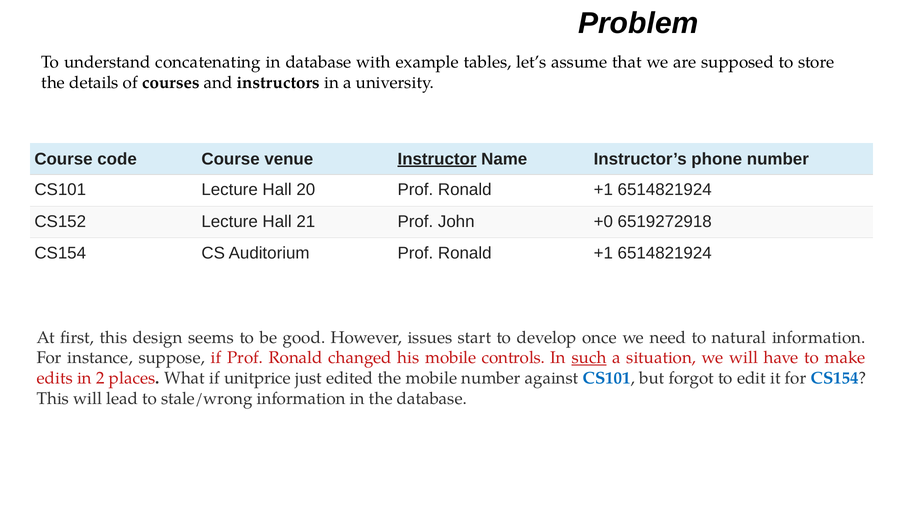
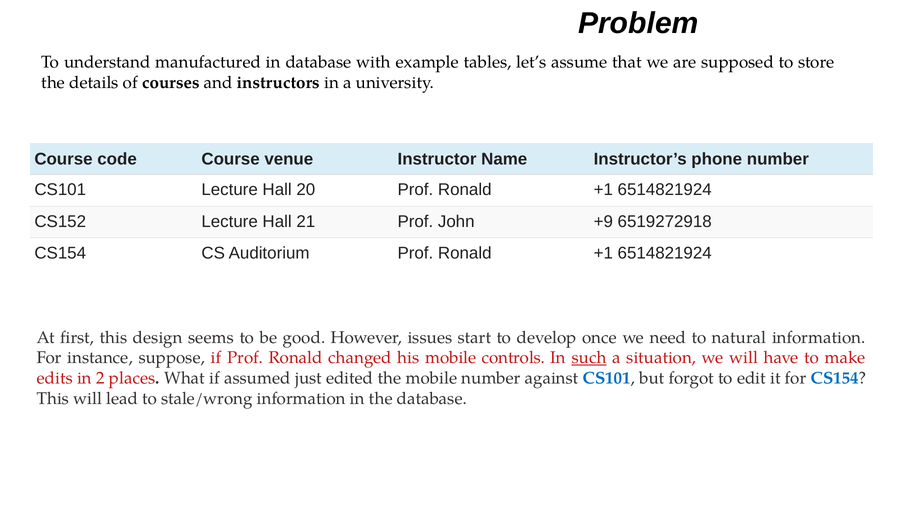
concatenating: concatenating -> manufactured
Instructor underline: present -> none
+0: +0 -> +9
unitprice: unitprice -> assumed
